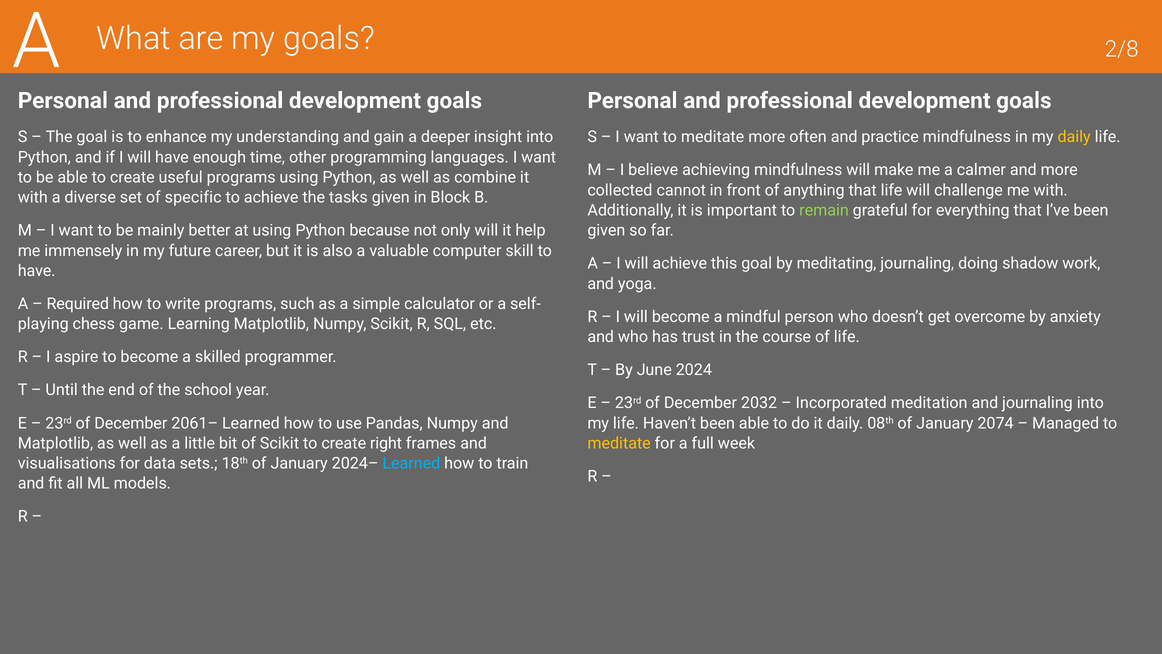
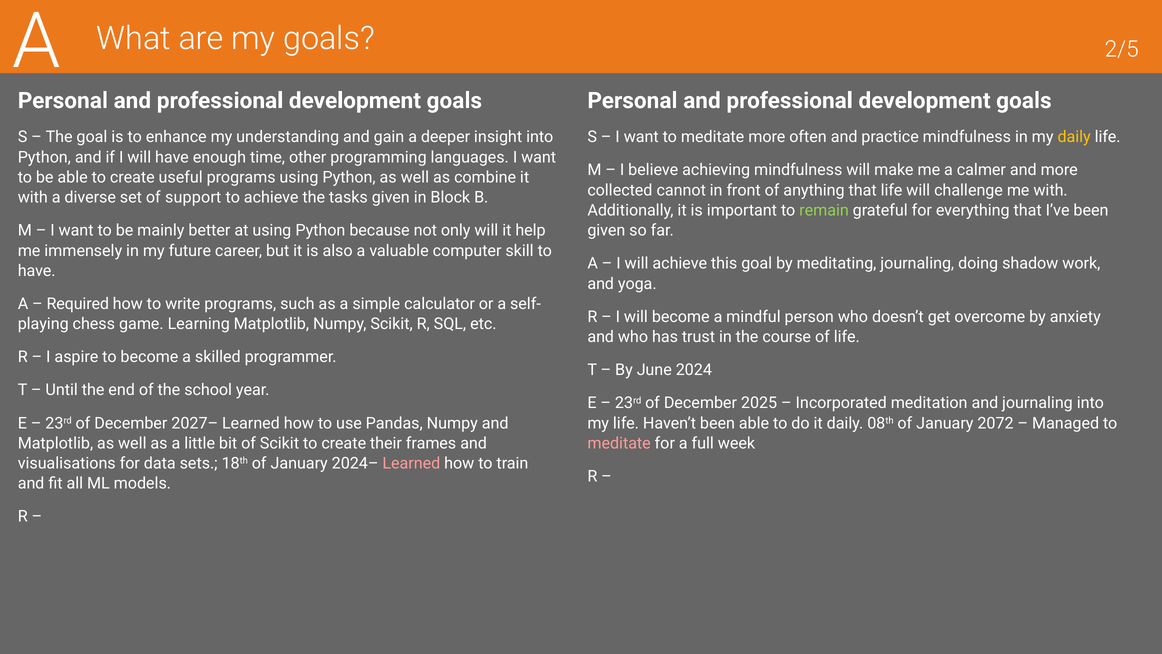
2/8: 2/8 -> 2/5
specific: specific -> support
2032: 2032 -> 2025
2061–: 2061– -> 2027–
2074: 2074 -> 2072
right: right -> their
meditate at (619, 443) colour: yellow -> pink
Learned at (411, 463) colour: light blue -> pink
